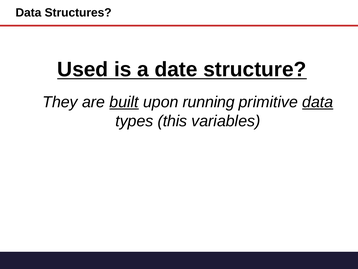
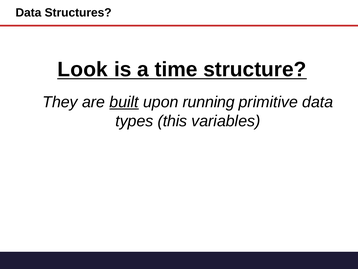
Used: Used -> Look
date: date -> time
data at (318, 102) underline: present -> none
